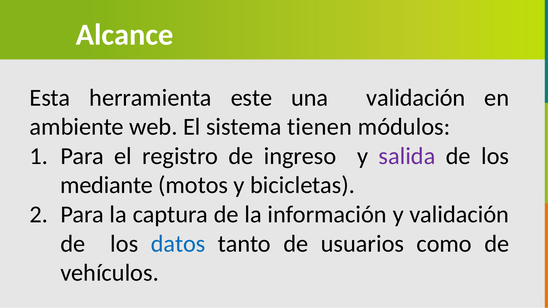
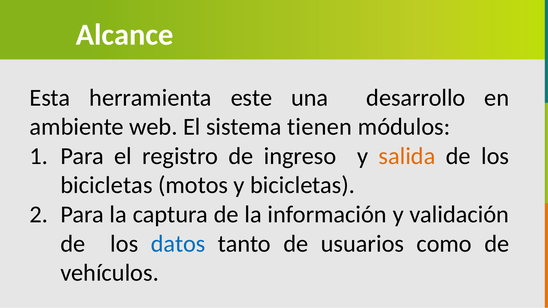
una validación: validación -> desarrollo
salida colour: purple -> orange
mediante at (107, 185): mediante -> bicicletas
